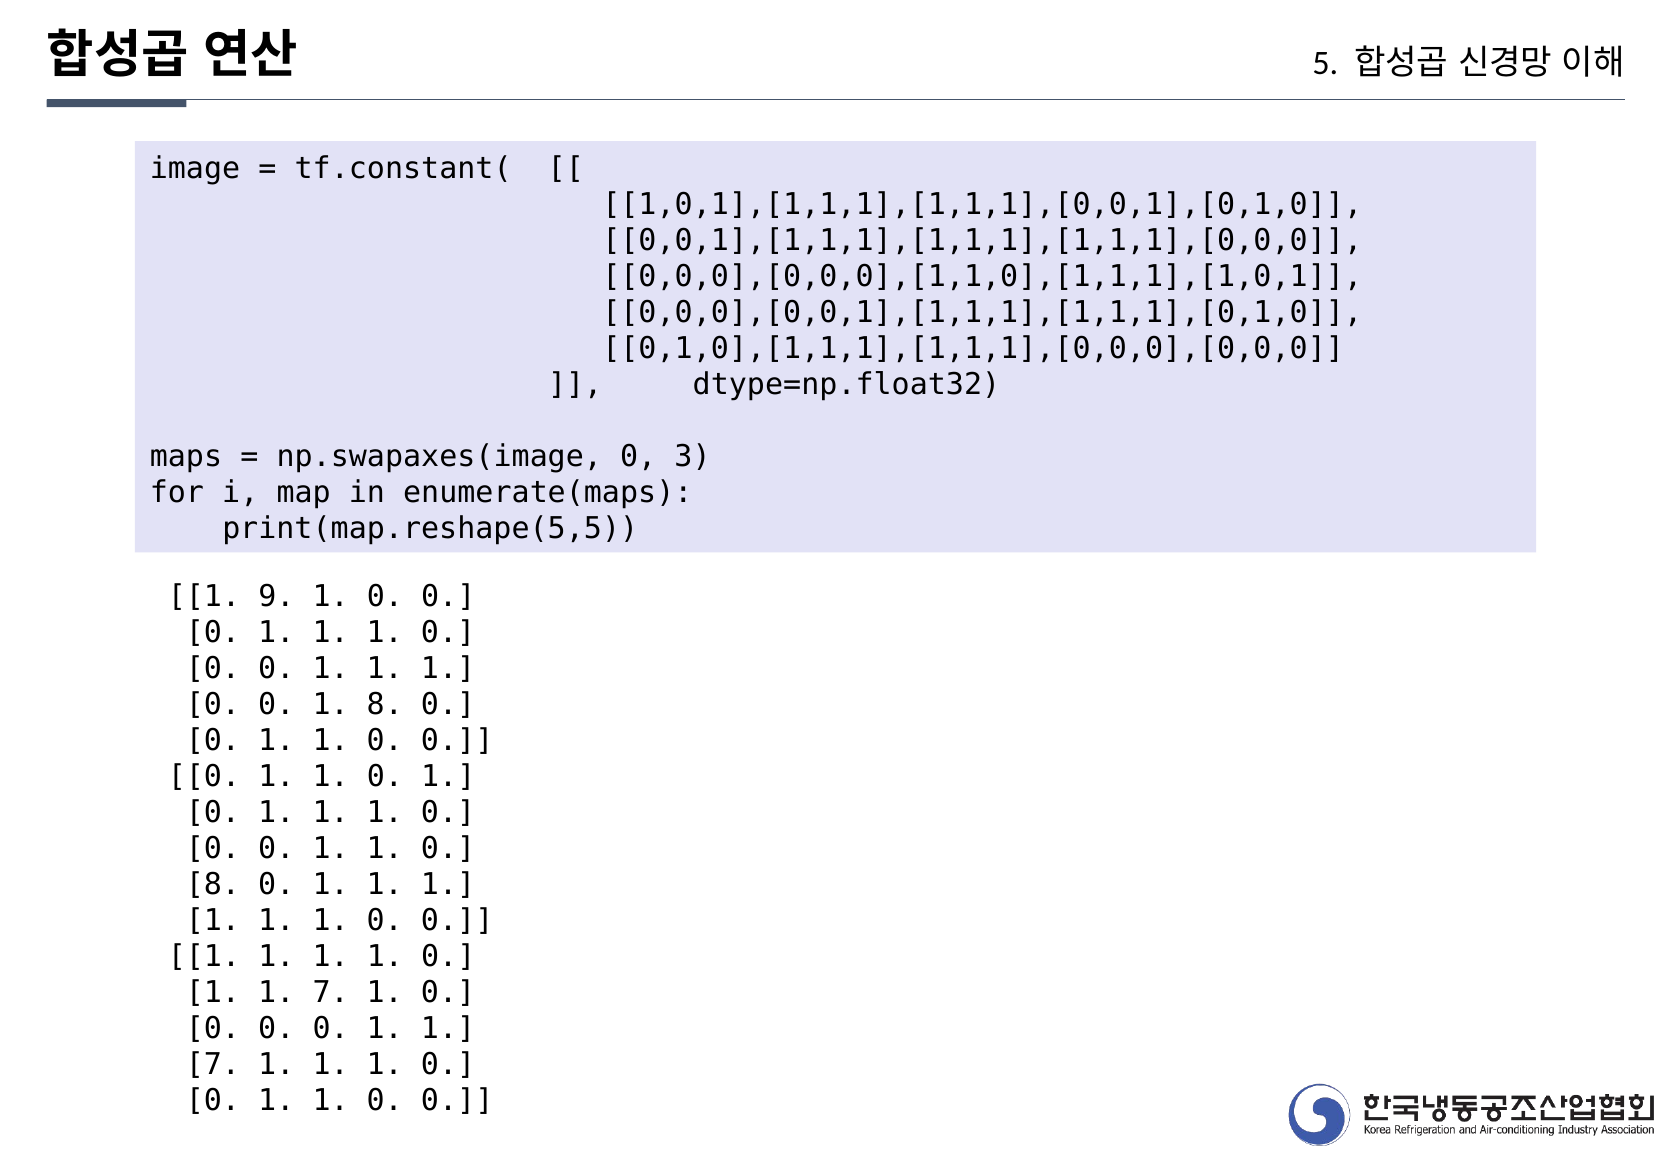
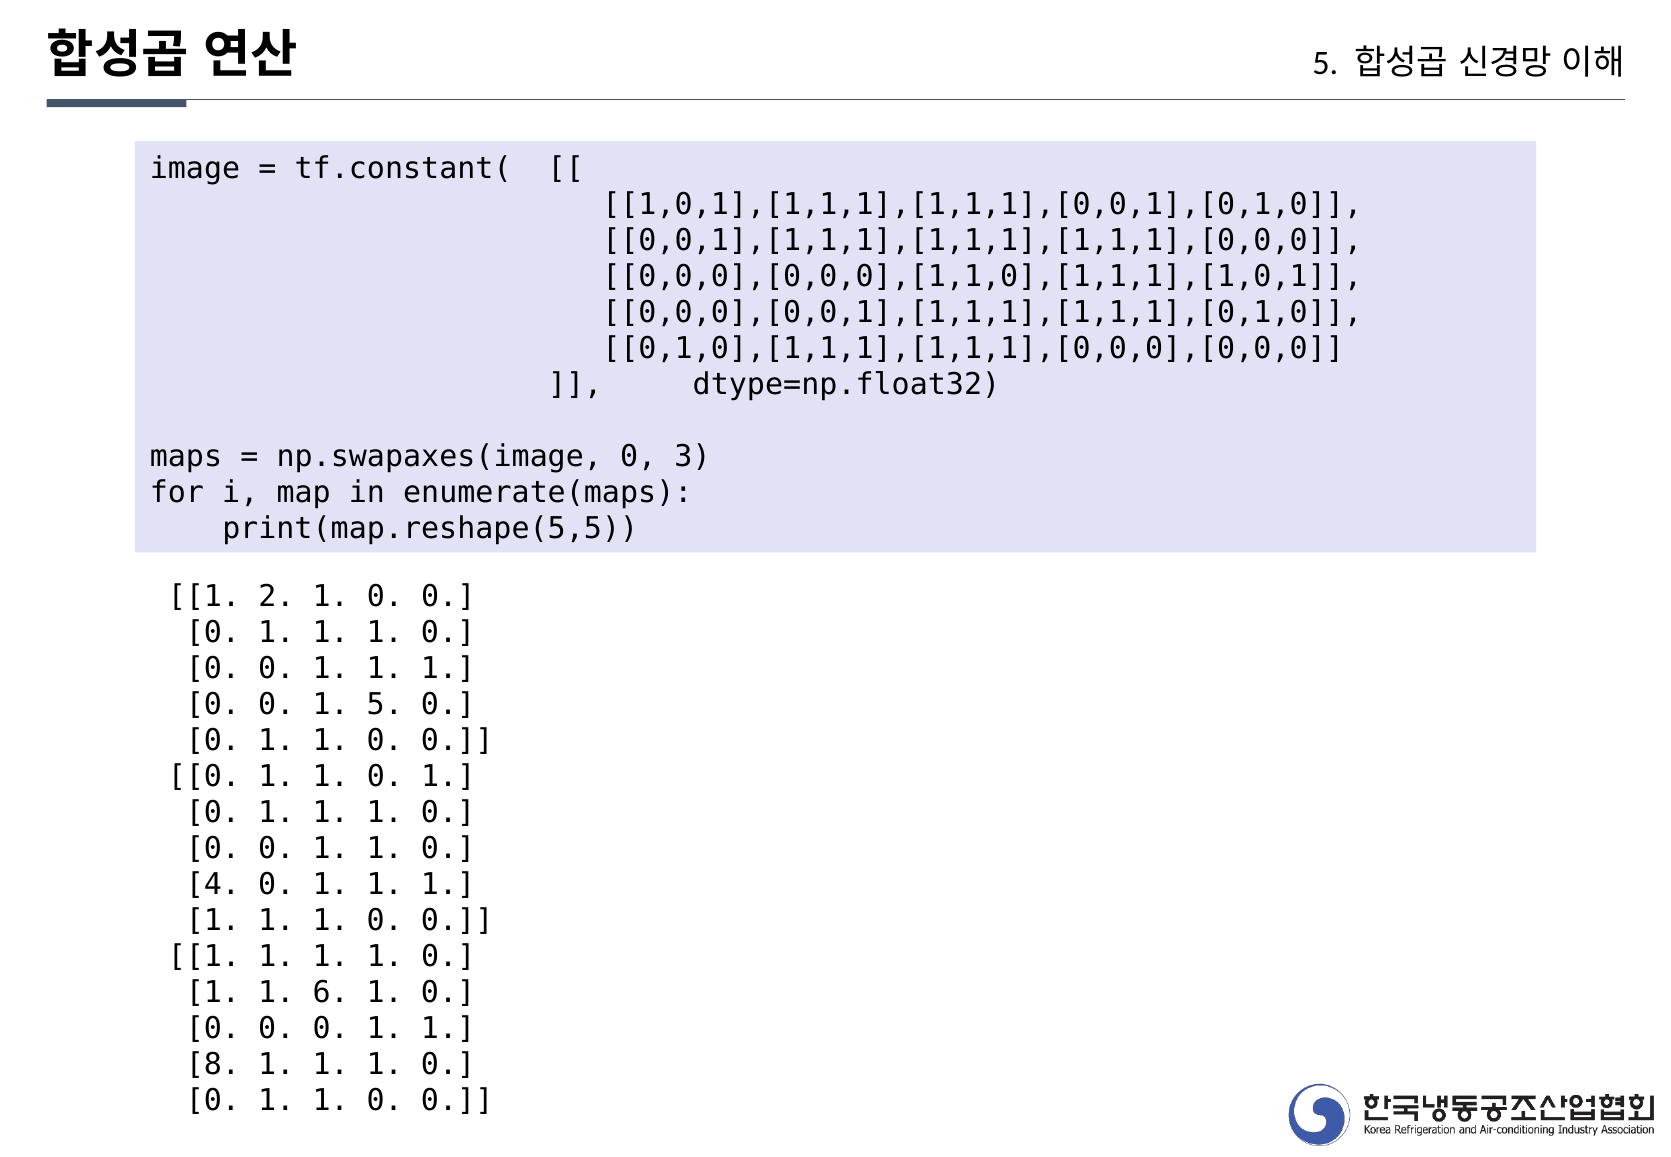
9: 9 -> 2
1 8: 8 -> 5
8 at (213, 884): 8 -> 4
7 at (331, 992): 7 -> 6
7 at (213, 1064): 7 -> 8
